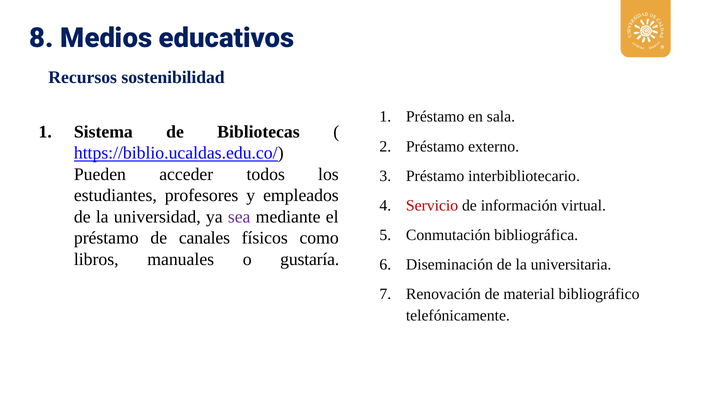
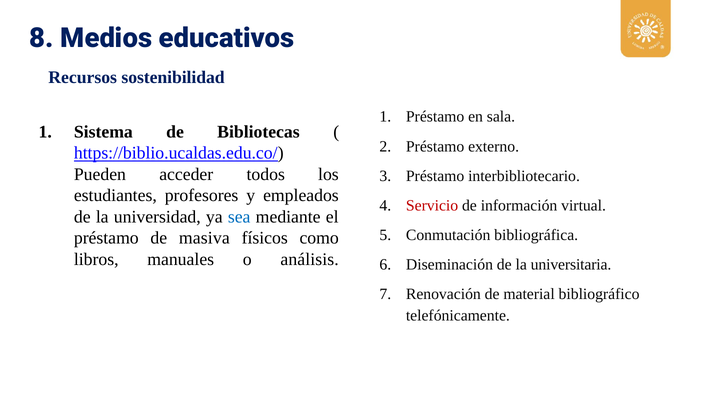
sea colour: purple -> blue
canales: canales -> masiva
gustaría: gustaría -> análisis
